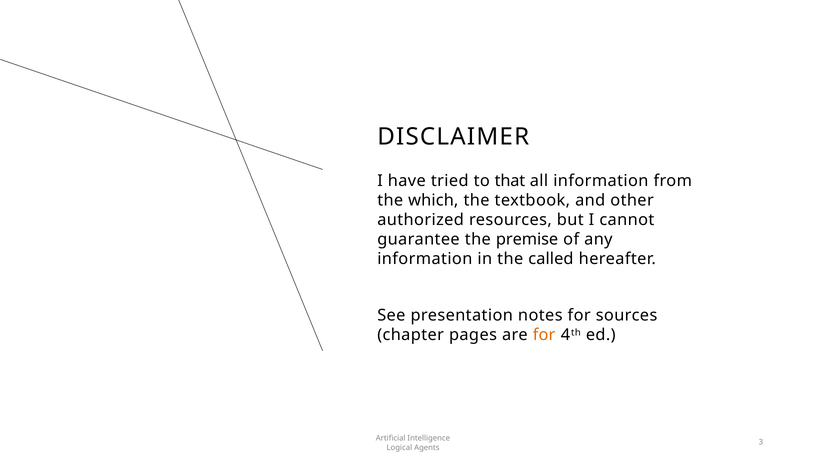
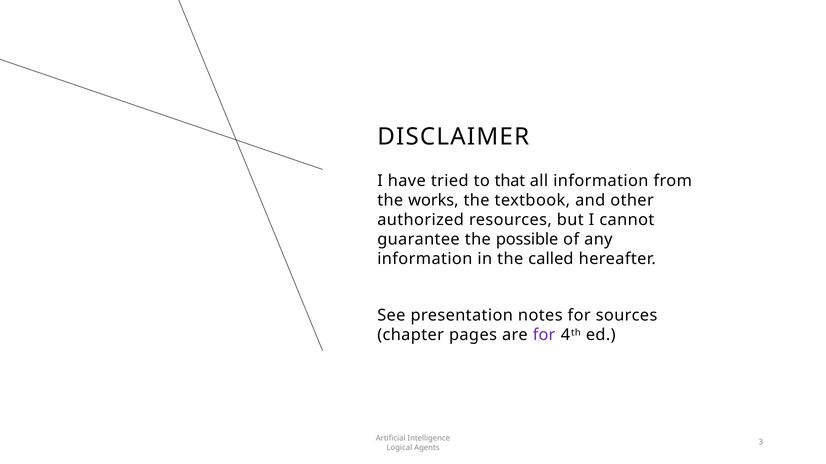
which: which -> works
premise: premise -> possible
for at (544, 335) colour: orange -> purple
